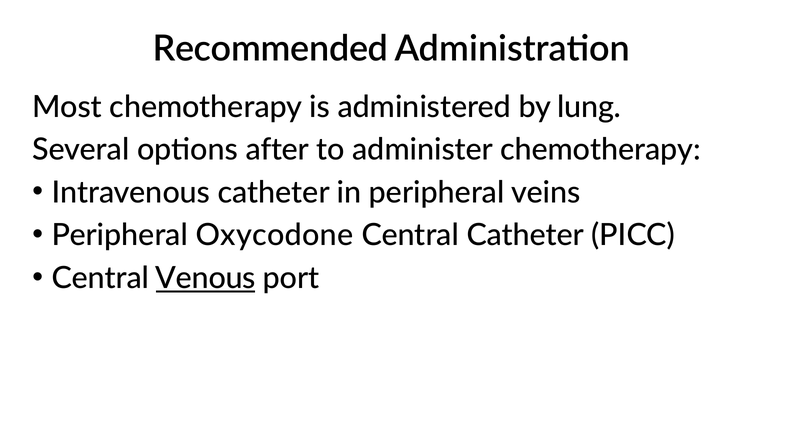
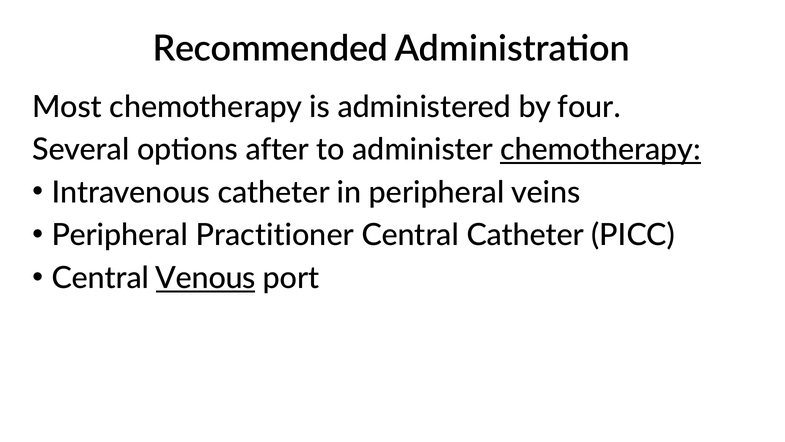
lung: lung -> four
chemotherapy at (601, 150) underline: none -> present
Oxycodone: Oxycodone -> Practitioner
